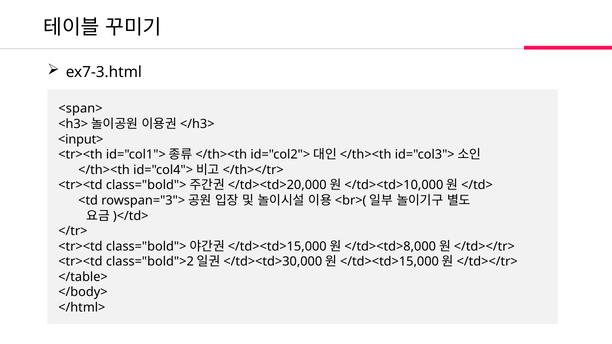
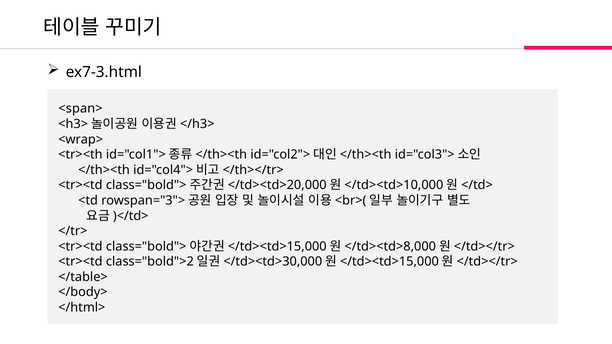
<input>: <input> -> <wrap>
